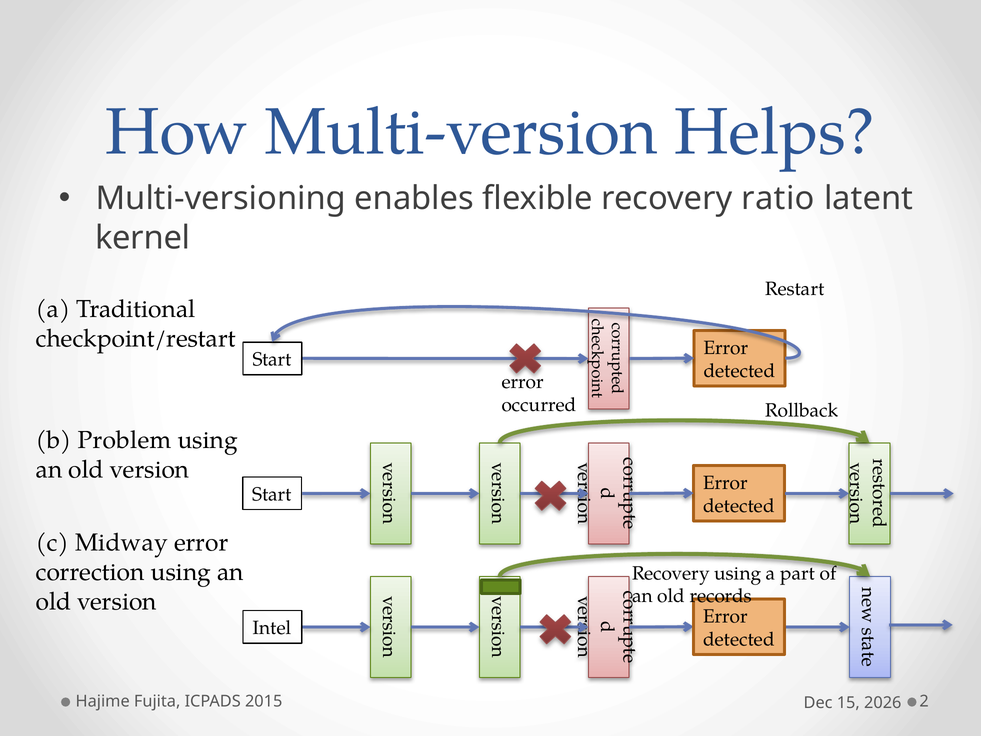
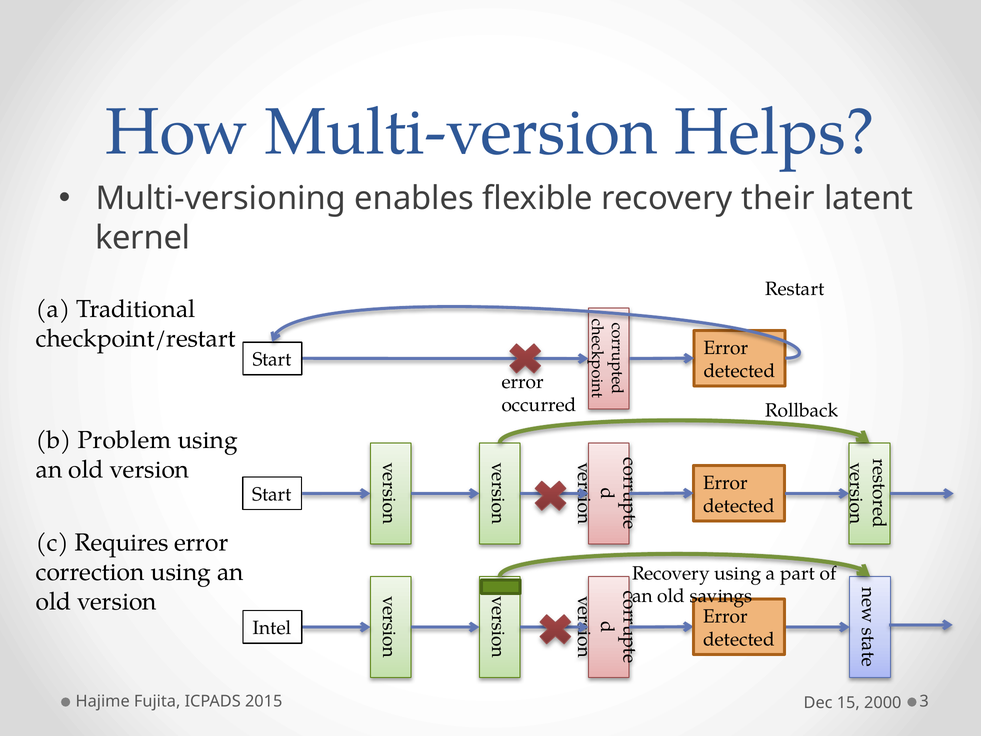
ratio: ratio -> their
Midway: Midway -> Requires
records: records -> savings
2: 2 -> 3
2026: 2026 -> 2000
